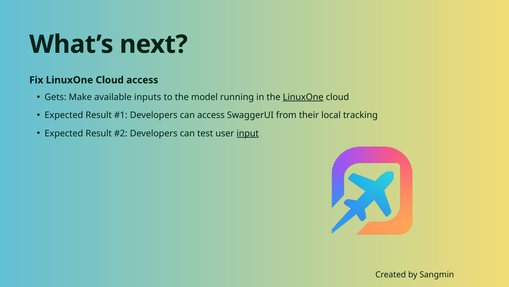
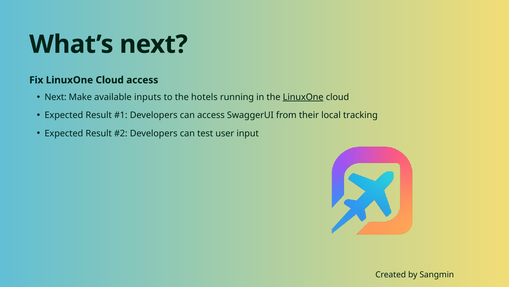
Gets at (55, 97): Gets -> Next
model: model -> hotels
input underline: present -> none
